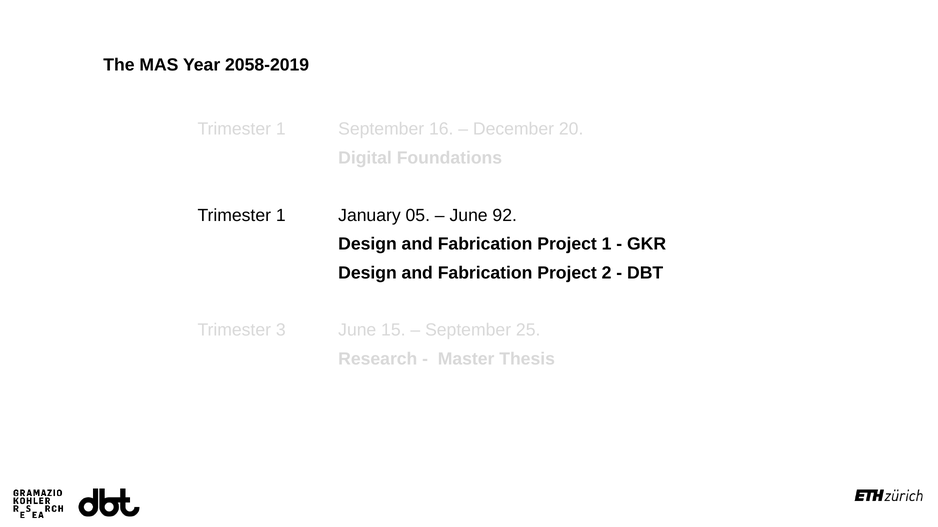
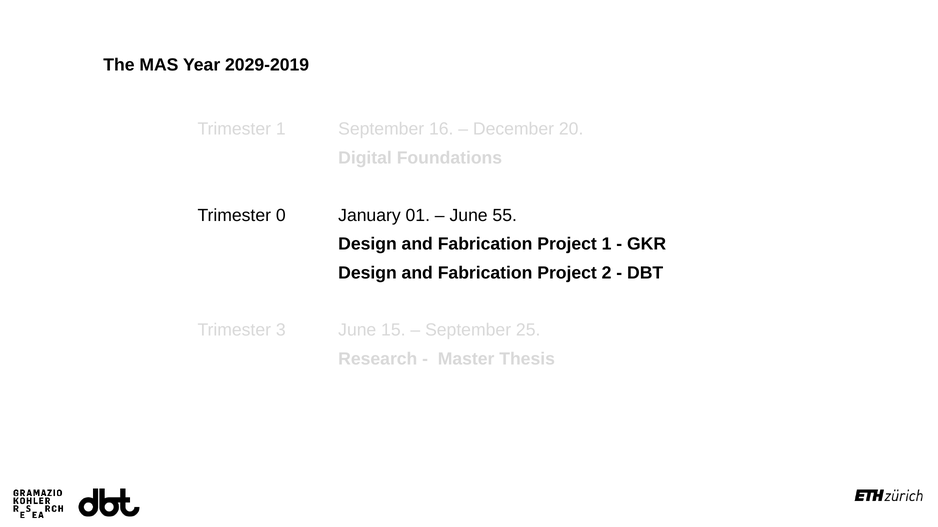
2058-2019: 2058-2019 -> 2029-2019
1 at (281, 215): 1 -> 0
05: 05 -> 01
92: 92 -> 55
